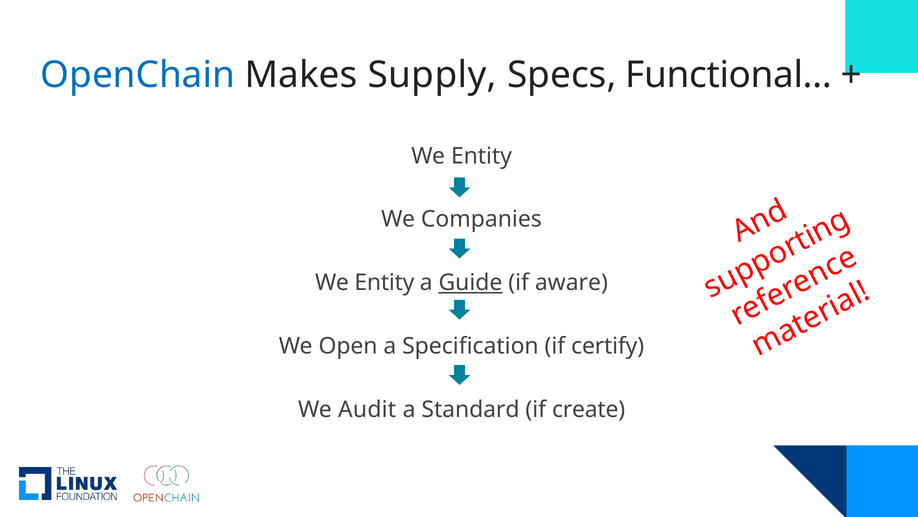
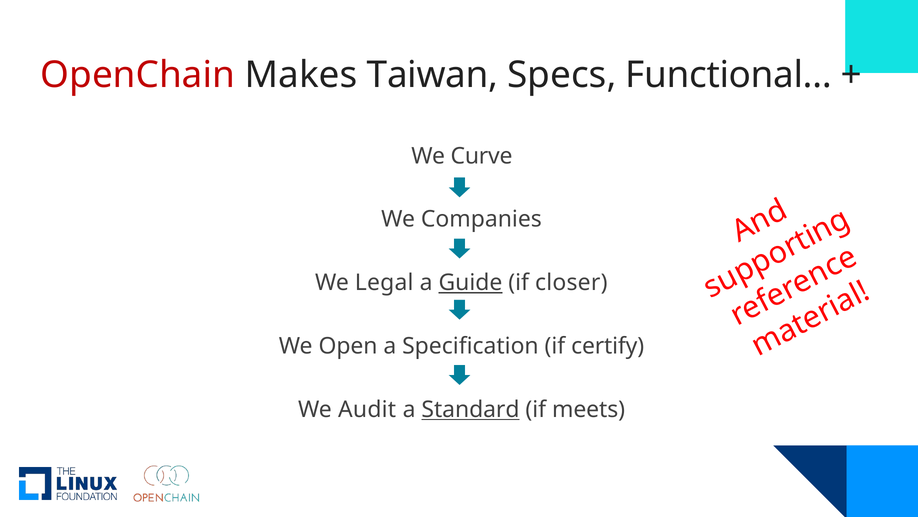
OpenChain colour: blue -> red
Supply: Supply -> Taiwan
Entity at (481, 156): Entity -> Curve
Entity at (384, 282): Entity -> Legal
aware: aware -> closer
Standard underline: none -> present
create: create -> meets
